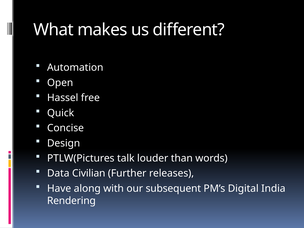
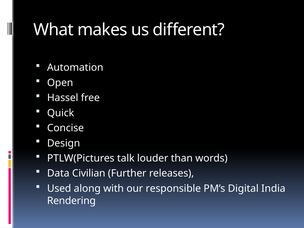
Have: Have -> Used
subsequent: subsequent -> responsible
